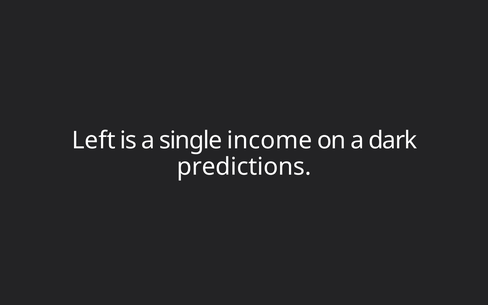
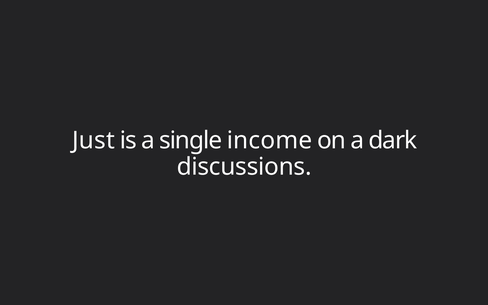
Left: Left -> Just
predictions: predictions -> discussions
